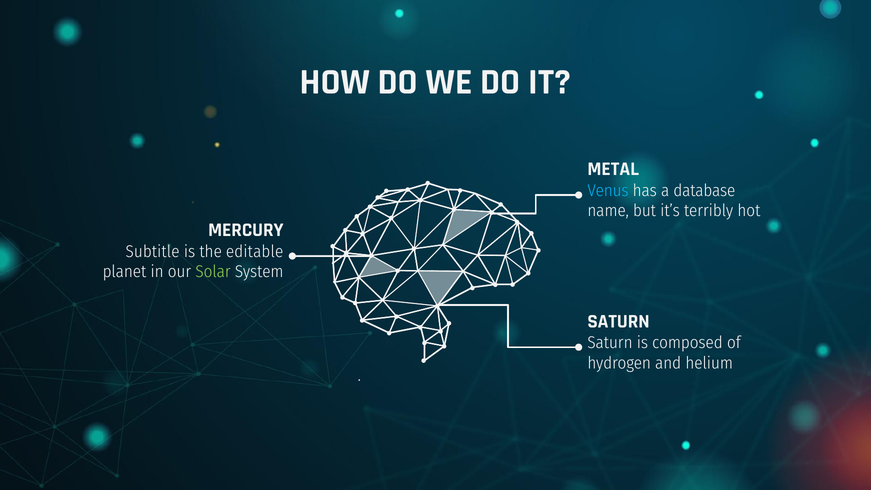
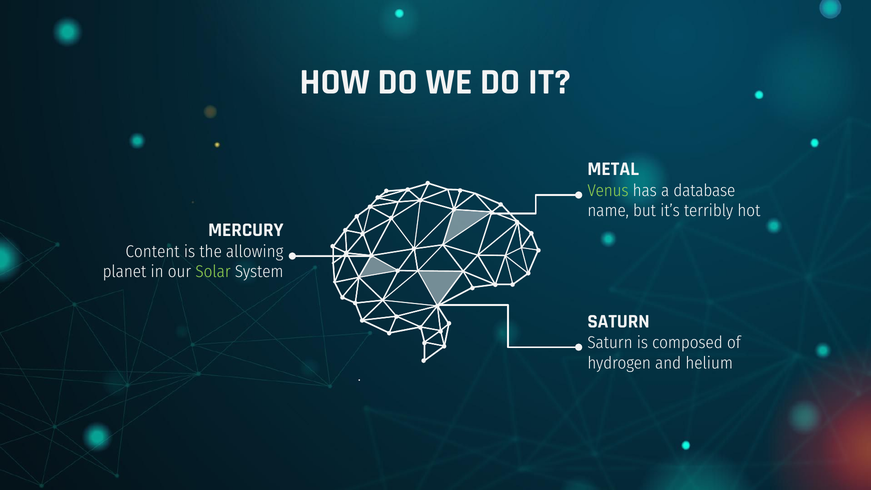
Venus colour: light blue -> light green
Subtitle: Subtitle -> Content
editable: editable -> allowing
